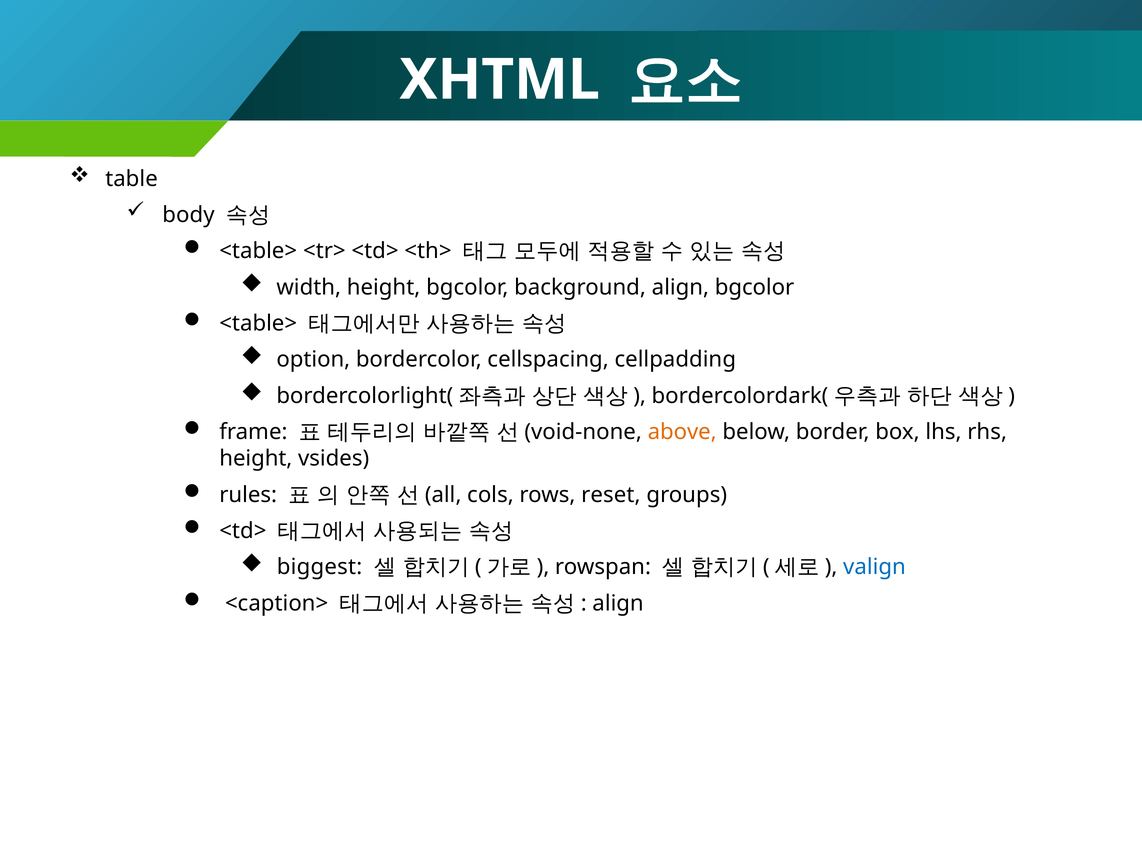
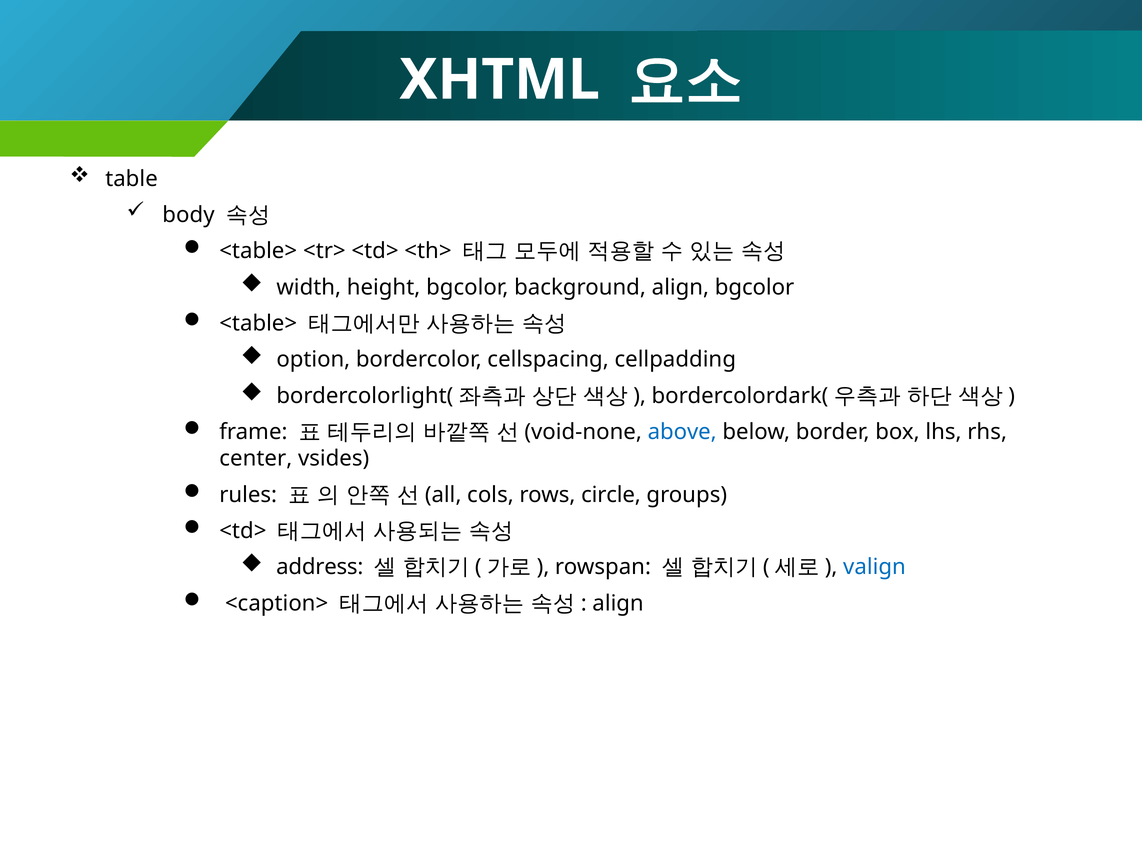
above colour: orange -> blue
height at (256, 459): height -> center
reset: reset -> circle
biggest: biggest -> address
